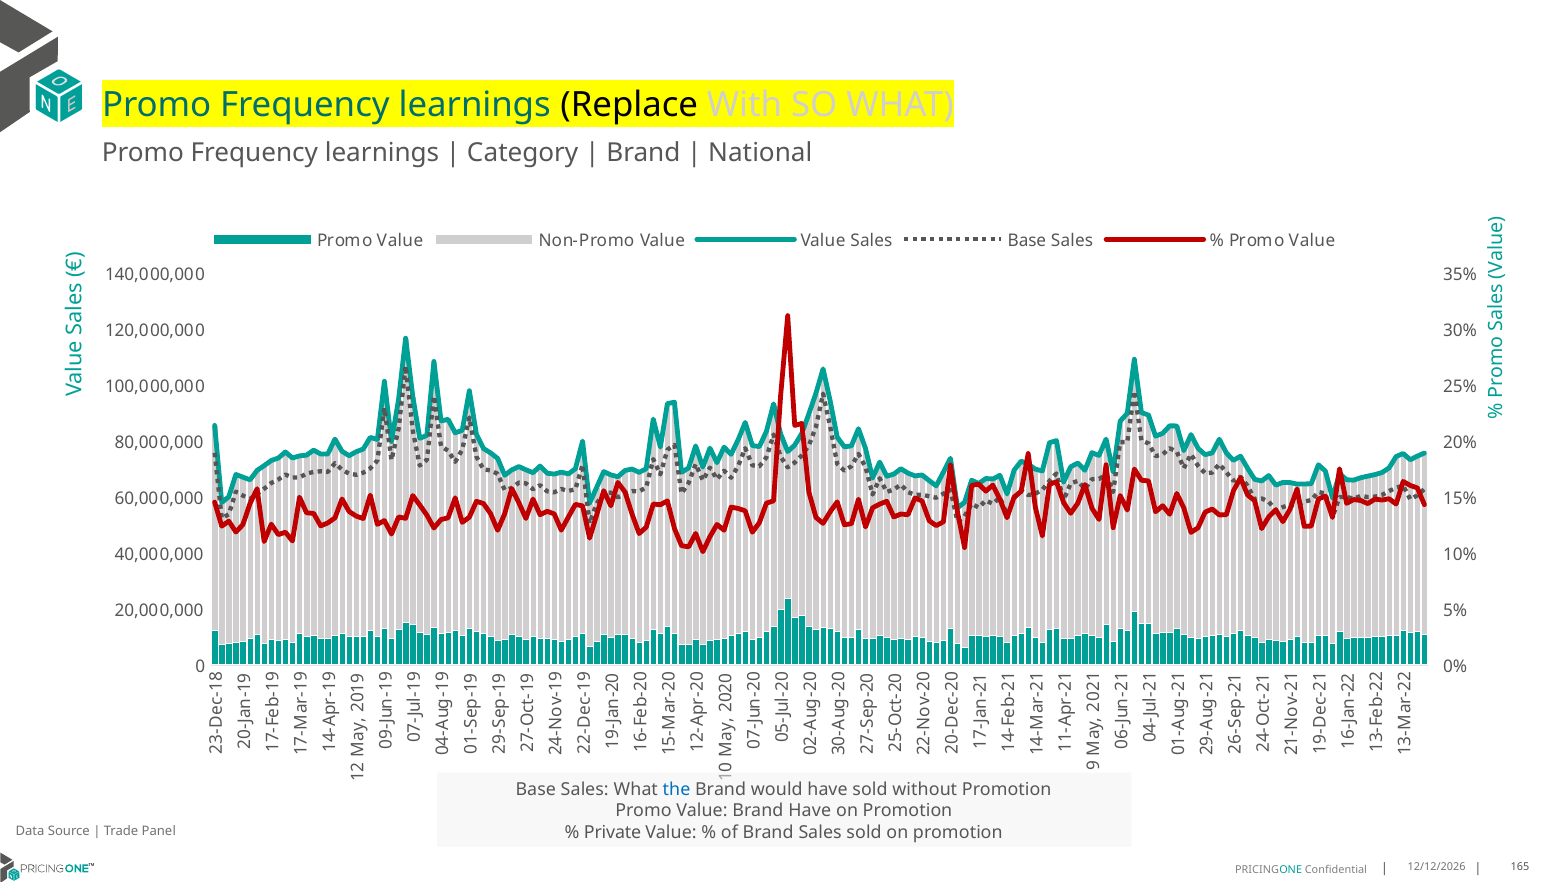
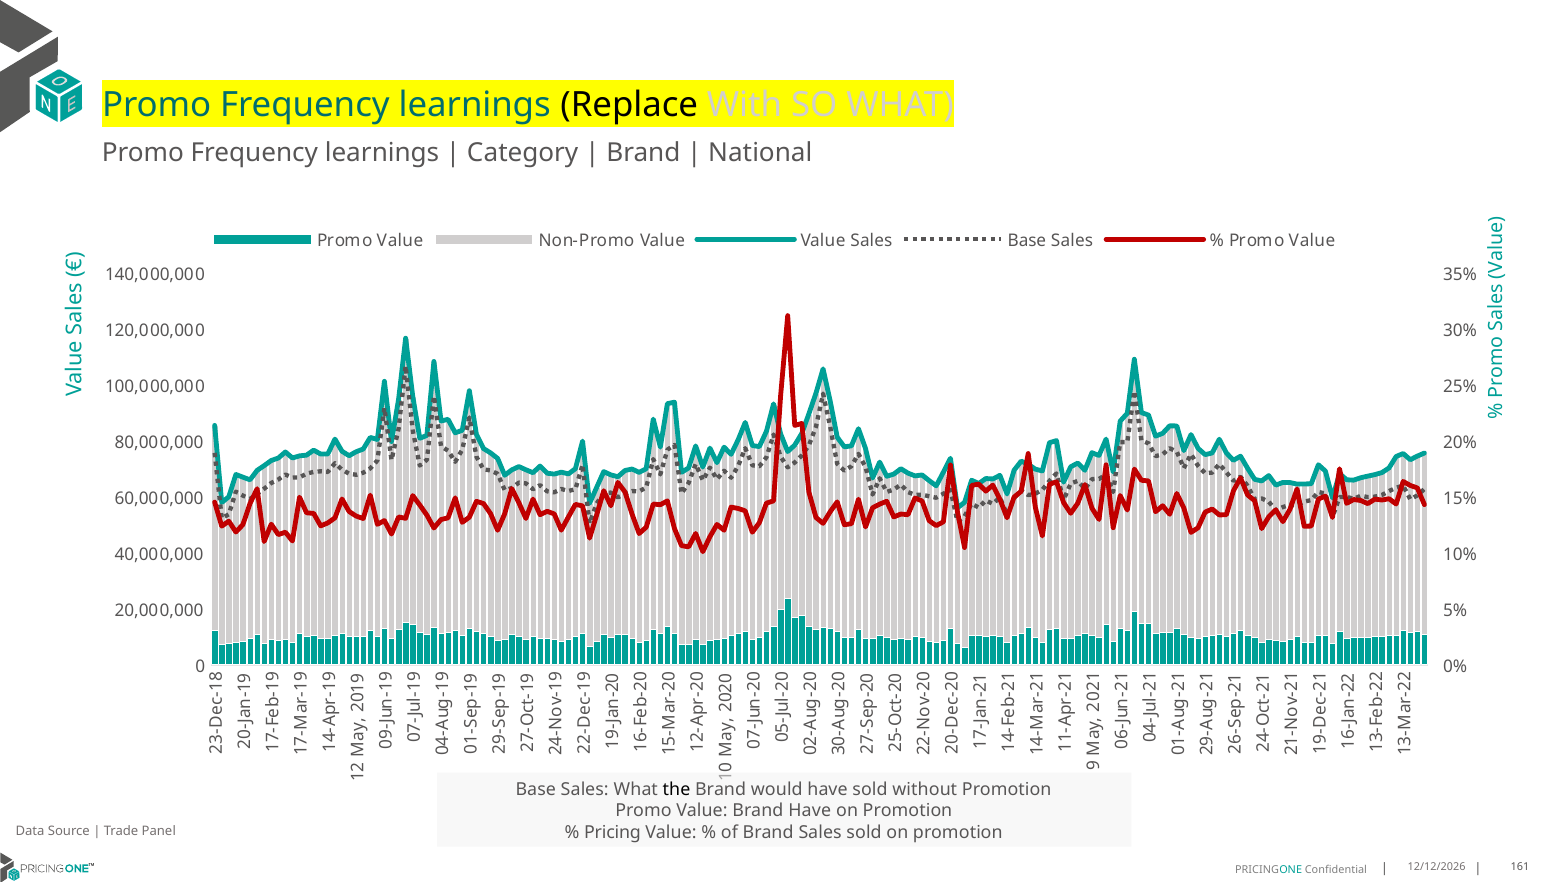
the colour: blue -> black
Private: Private -> Pricing
165: 165 -> 161
